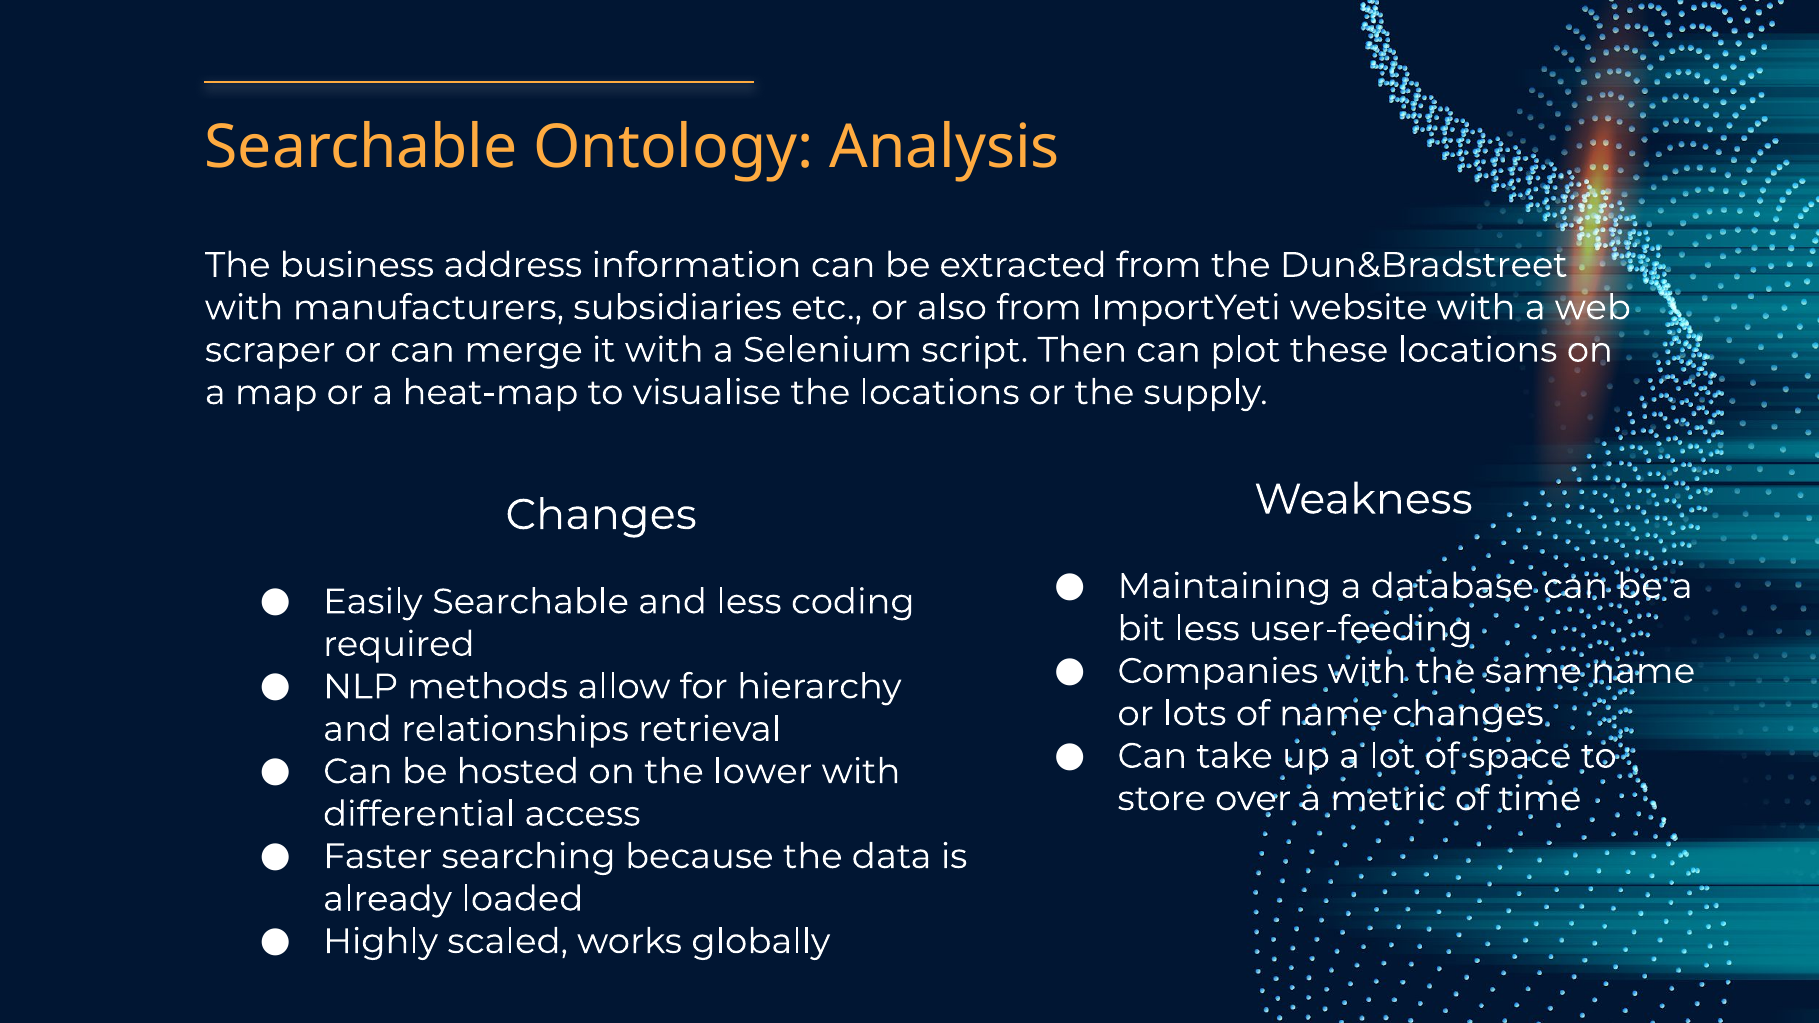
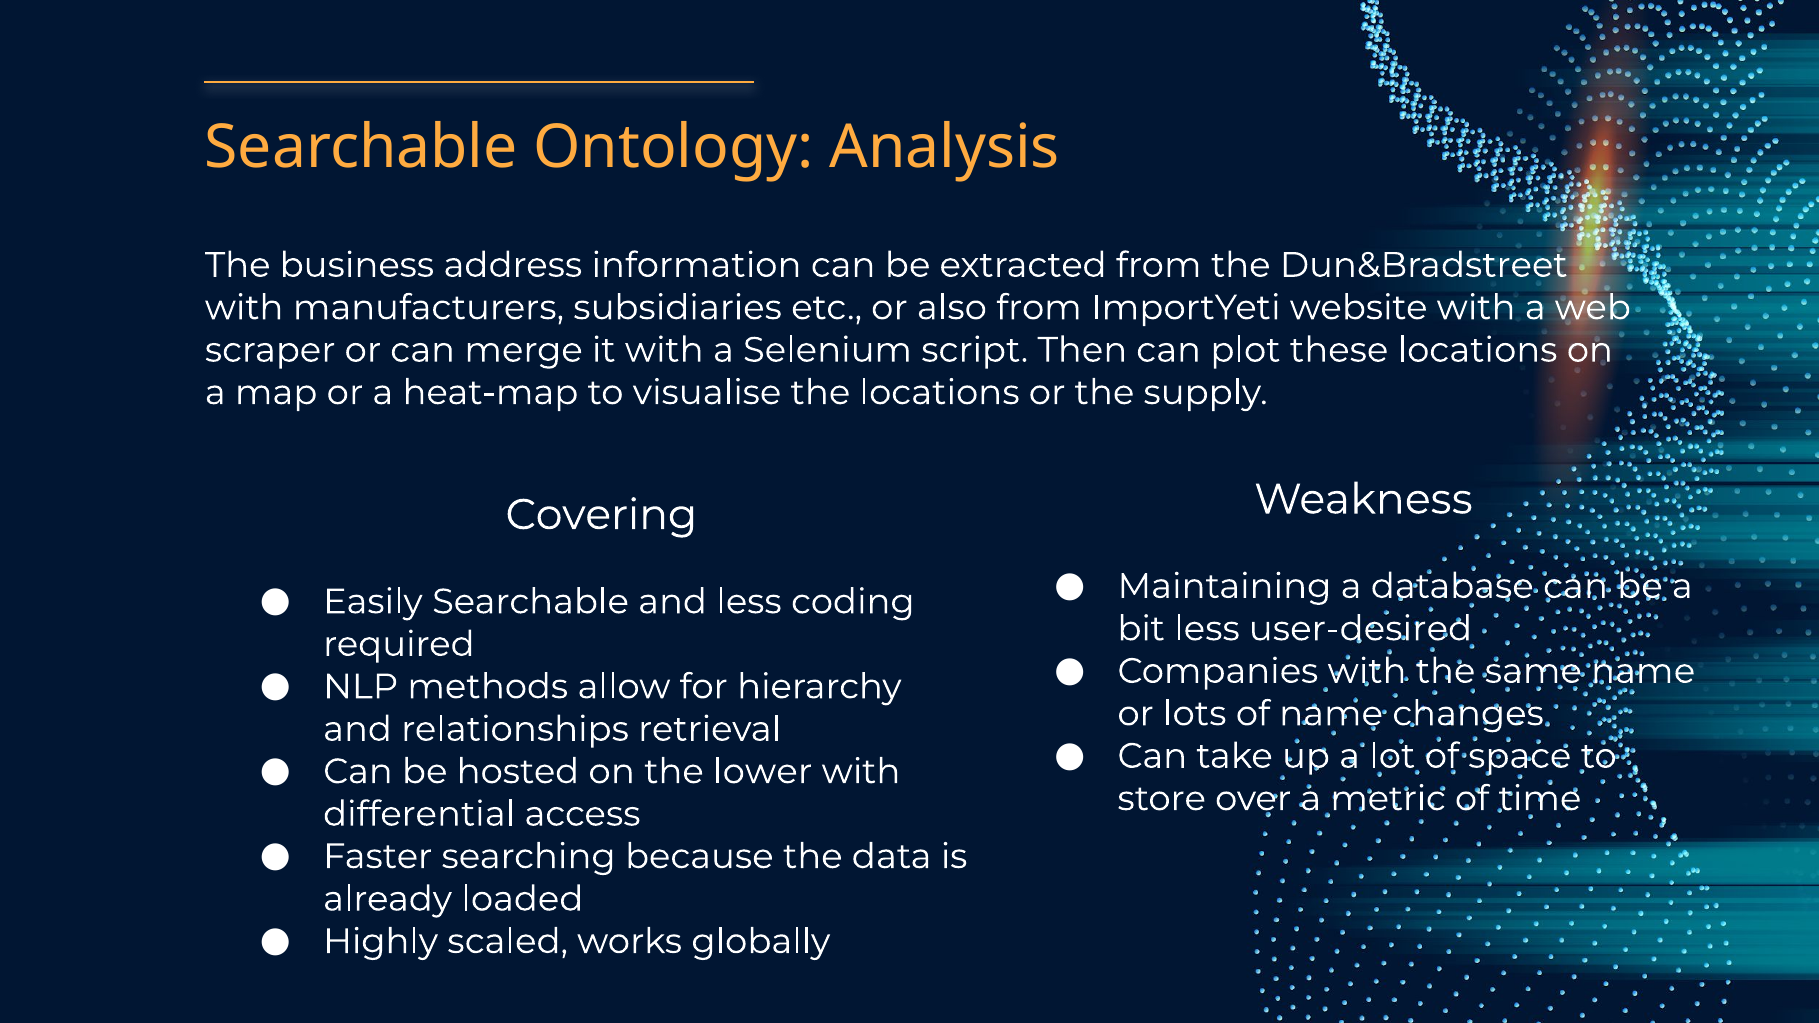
Changes at (601, 515): Changes -> Covering
user-feeding: user-feeding -> user-desired
